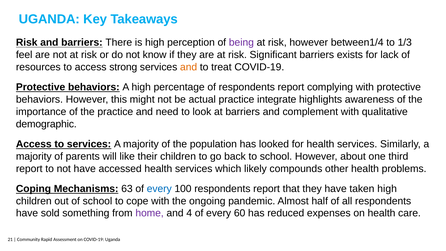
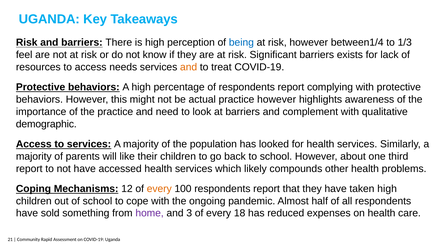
being colour: purple -> blue
strong: strong -> needs
practice integrate: integrate -> however
63: 63 -> 12
every at (159, 189) colour: blue -> orange
4: 4 -> 3
60: 60 -> 18
